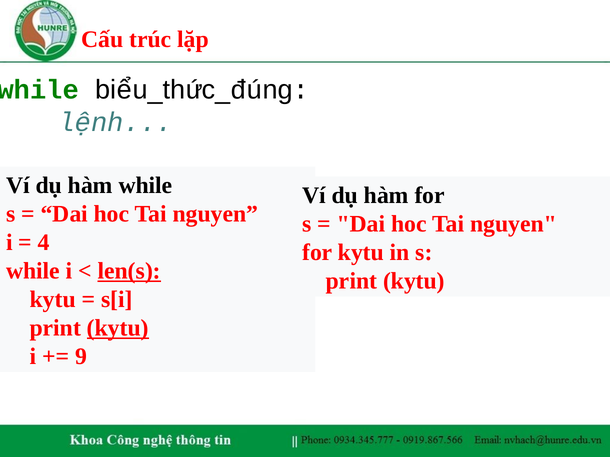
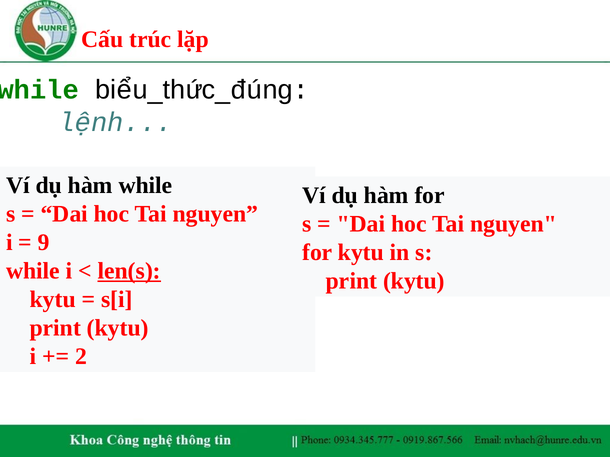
4: 4 -> 9
kytu at (118, 328) underline: present -> none
9: 9 -> 2
